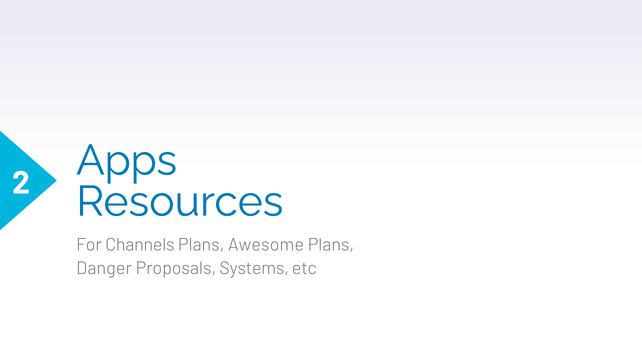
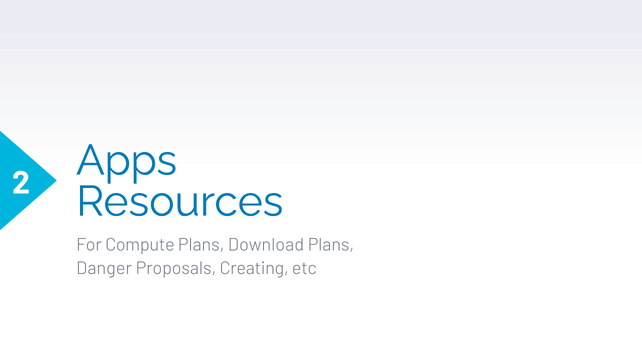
Channels: Channels -> Compute
Awesome: Awesome -> Download
Systems: Systems -> Creating
